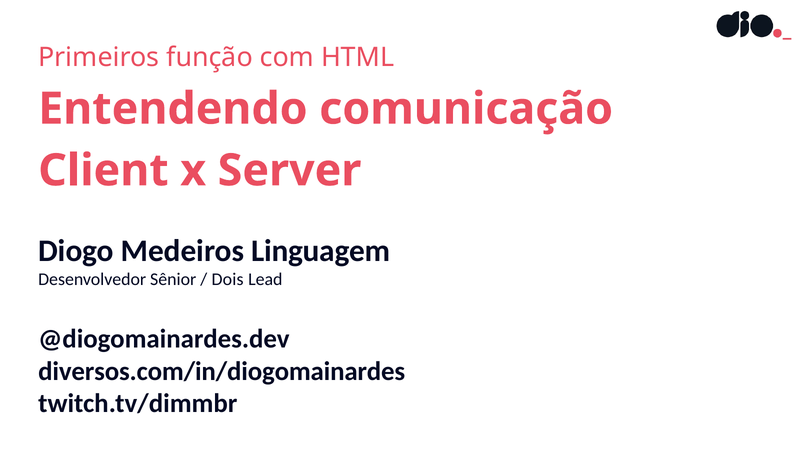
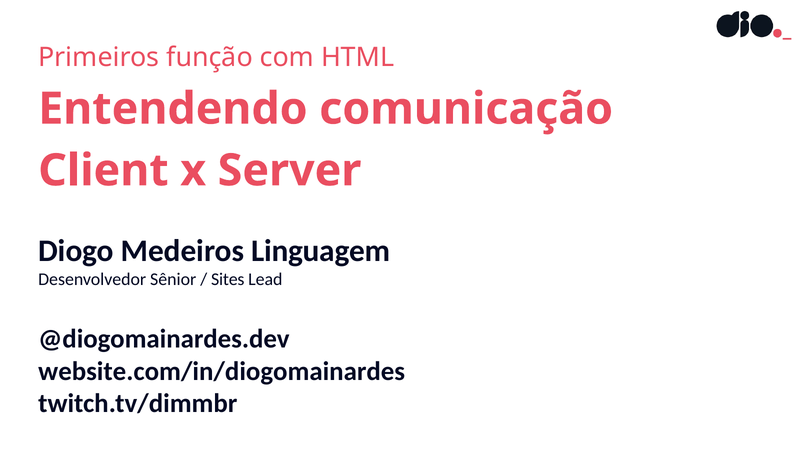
Dois: Dois -> Sites
diversos.com/in/diogomainardes: diversos.com/in/diogomainardes -> website.com/in/diogomainardes
